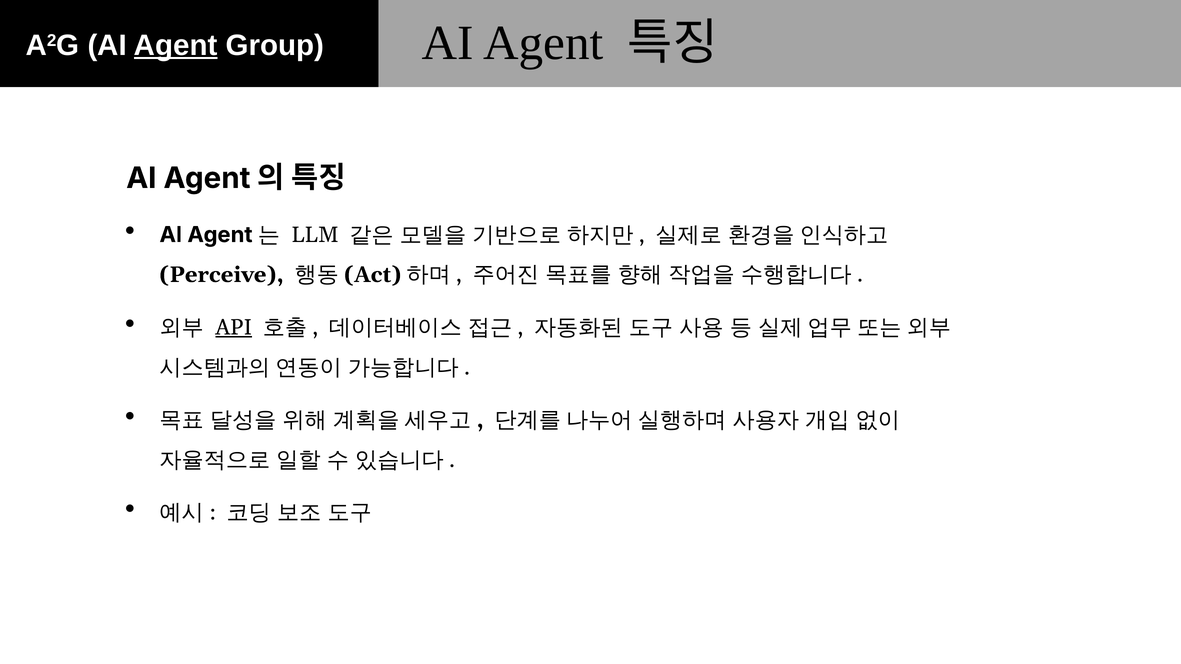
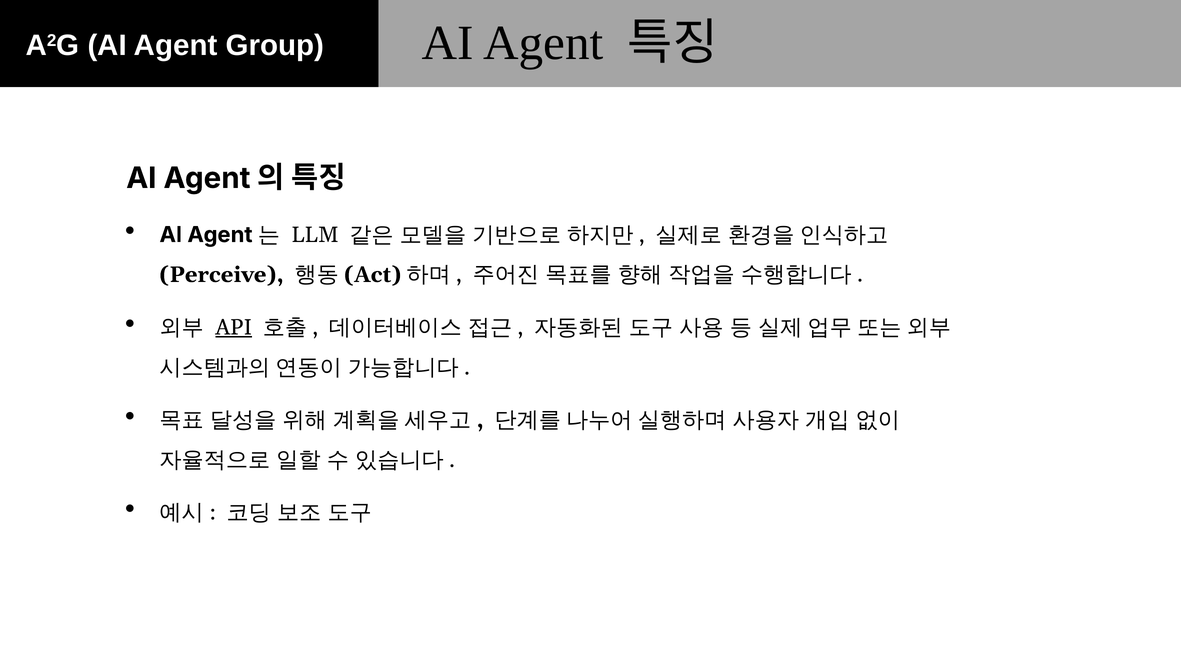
Agent at (176, 45) underline: present -> none
